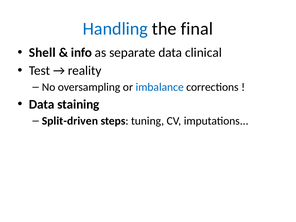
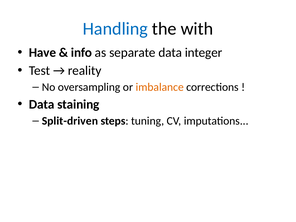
final: final -> with
Shell: Shell -> Have
clinical: clinical -> integer
imbalance colour: blue -> orange
